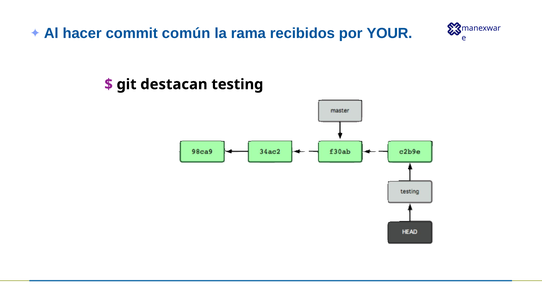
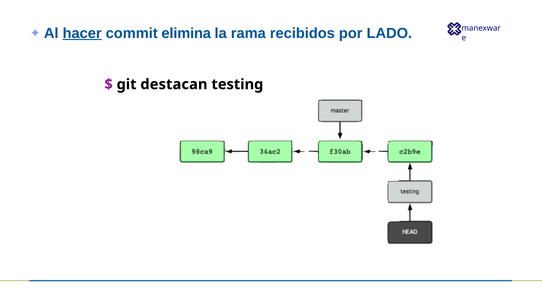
hacer underline: none -> present
común: común -> elimina
YOUR: YOUR -> LADO
